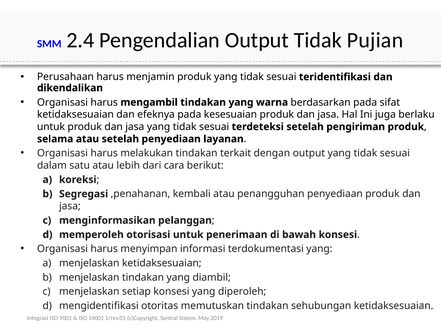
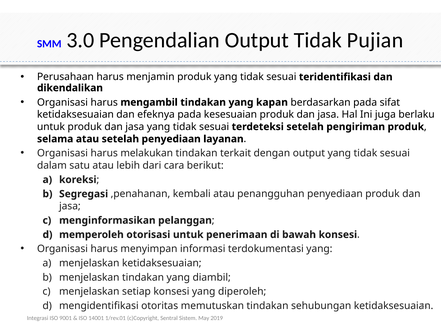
2.4: 2.4 -> 3.0
warna: warna -> kapan
